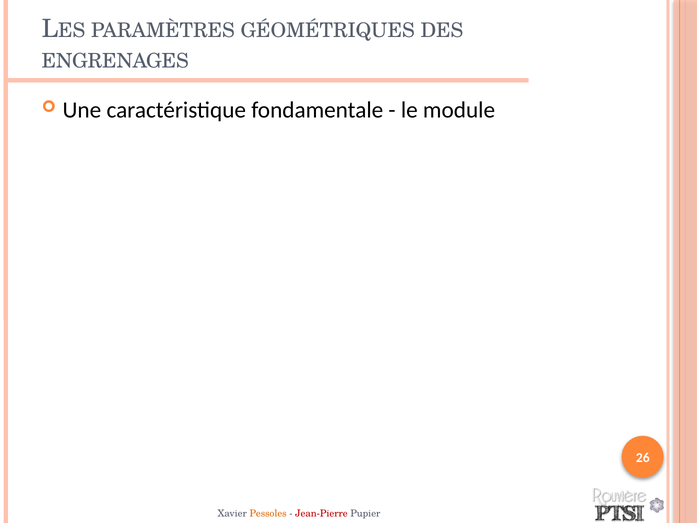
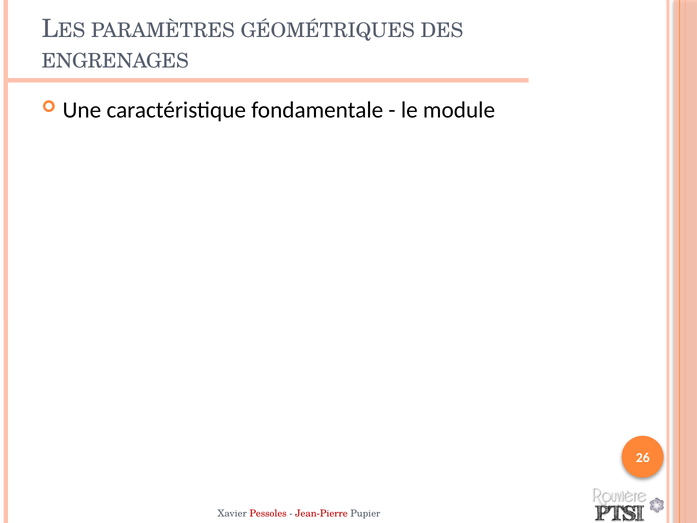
Pessoles colour: orange -> red
